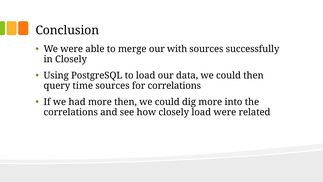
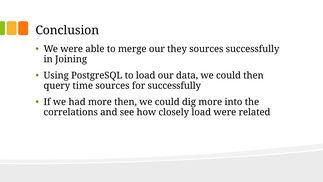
with: with -> they
in Closely: Closely -> Joining
for correlations: correlations -> successfully
